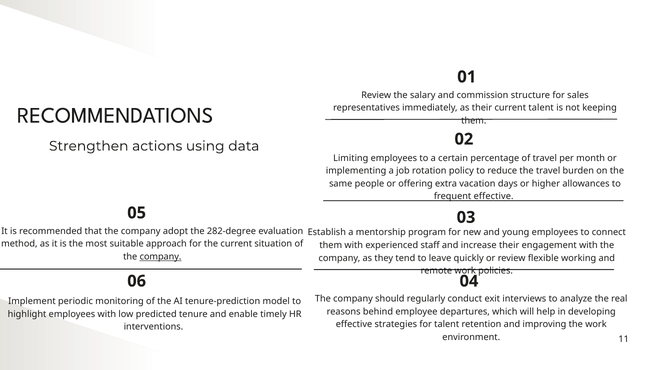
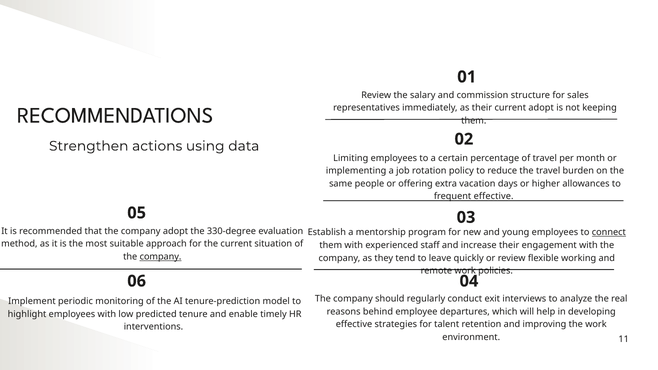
current talent: talent -> adopt
282-degree: 282-degree -> 330-degree
connect underline: none -> present
